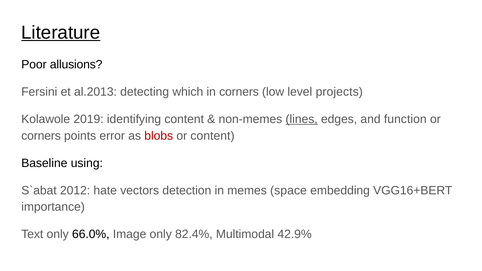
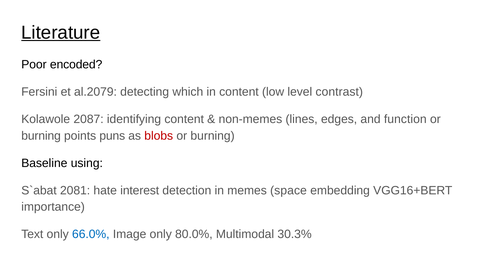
allusions: allusions -> encoded
al.2013: al.2013 -> al.2079
in corners: corners -> content
projects: projects -> contrast
2019: 2019 -> 2087
lines underline: present -> none
corners at (41, 136): corners -> burning
error: error -> puns
content at (212, 136): content -> burning
2012: 2012 -> 2081
vectors: vectors -> interest
66.0% colour: black -> blue
82.4%: 82.4% -> 80.0%
42.9%: 42.9% -> 30.3%
